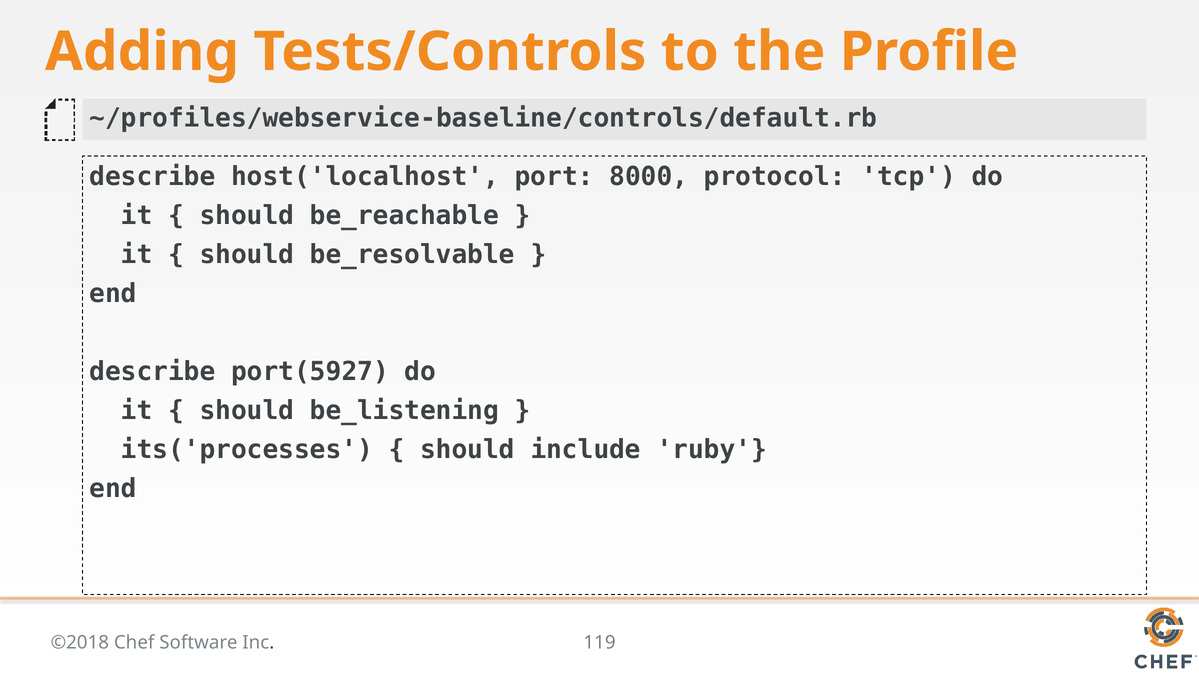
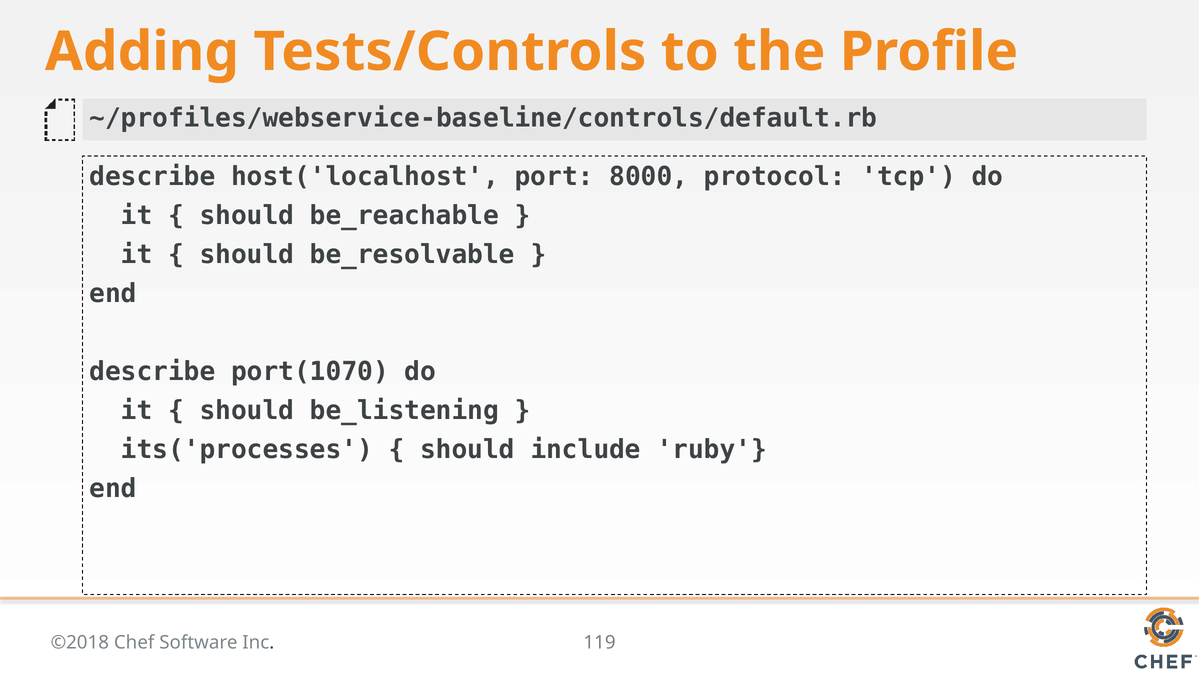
port(5927: port(5927 -> port(1070
